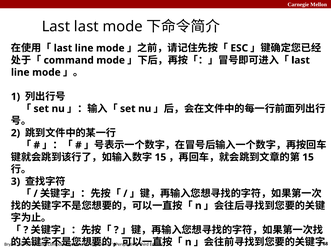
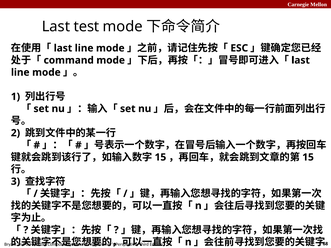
Last last: last -> test
